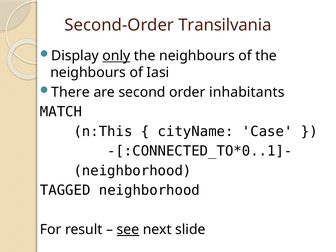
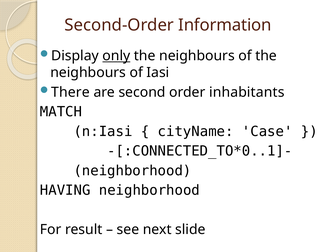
Transilvania: Transilvania -> Information
n:This: n:This -> n:Iasi
TAGGED: TAGGED -> HAVING
see underline: present -> none
